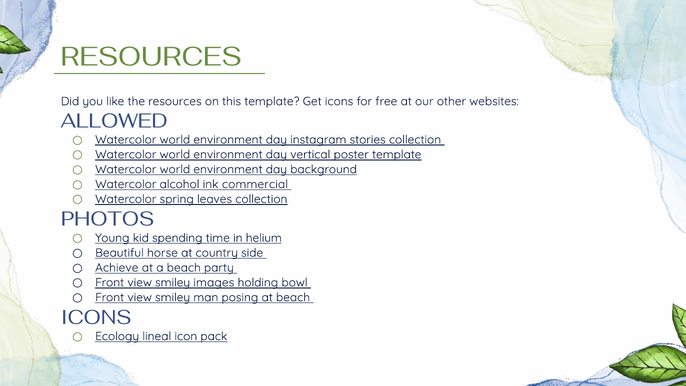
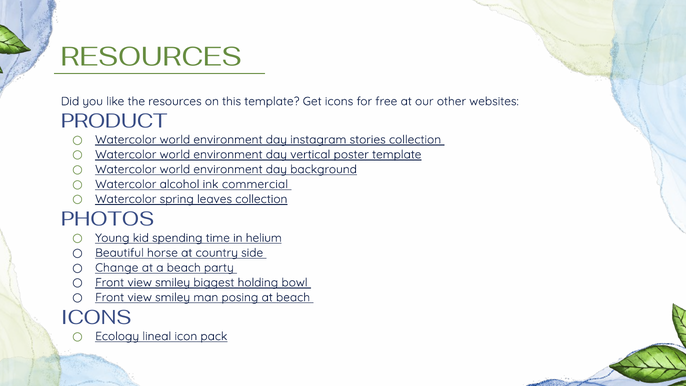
ALLOWED: ALLOWED -> PRODUCT
Achieve: Achieve -> Change
images: images -> biggest
